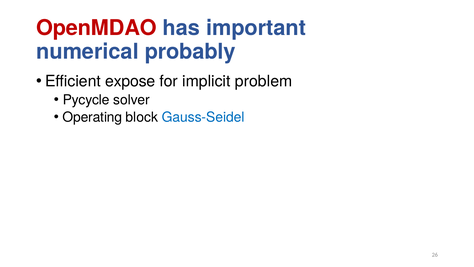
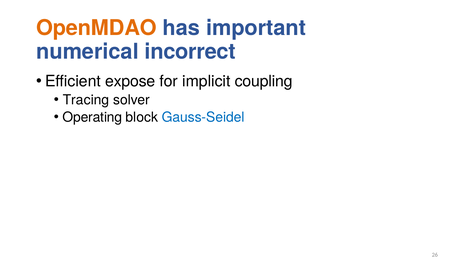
OpenMDAO colour: red -> orange
probably: probably -> incorrect
problem: problem -> coupling
Pycycle: Pycycle -> Tracing
